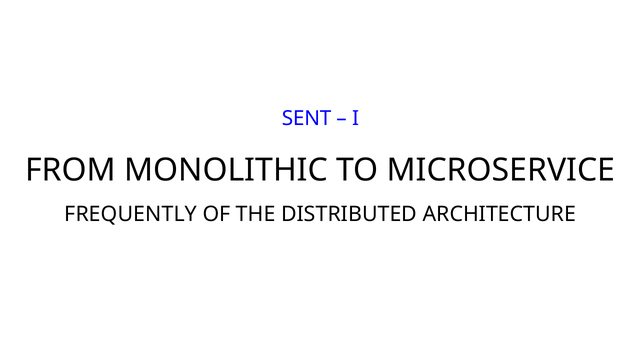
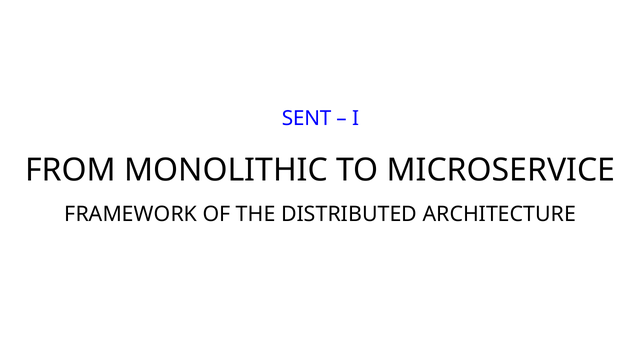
FREQUENTLY: FREQUENTLY -> FRAMEWORK
